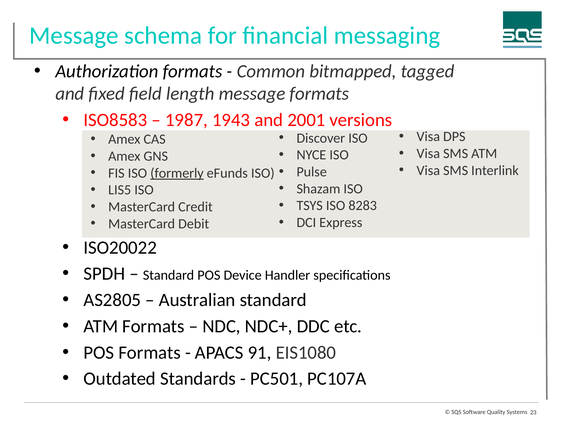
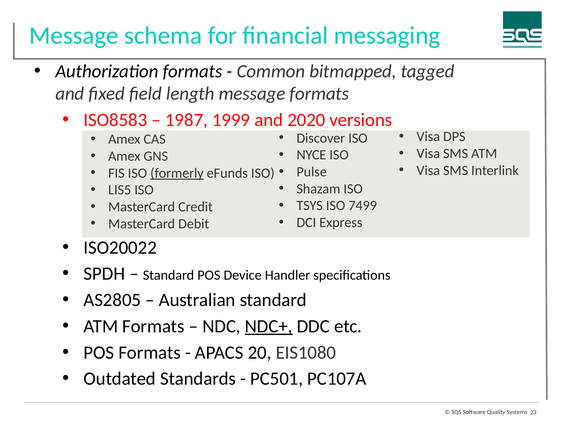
1943: 1943 -> 1999
2001: 2001 -> 2020
8283: 8283 -> 7499
NDC+ underline: none -> present
91: 91 -> 20
